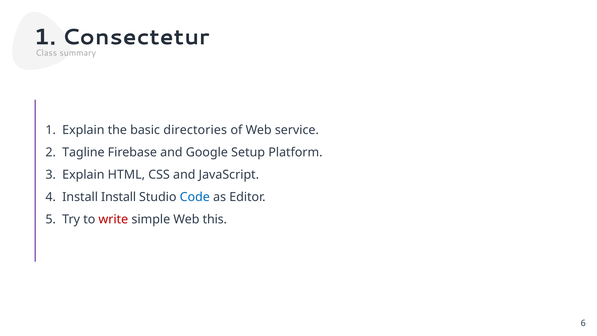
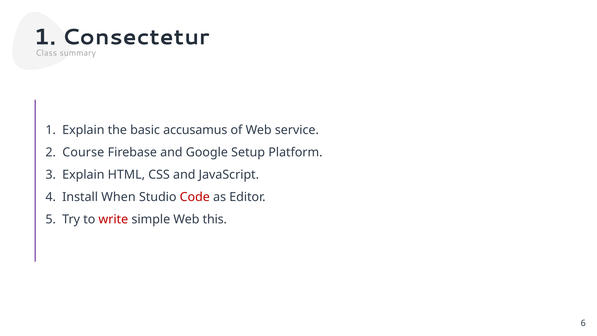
directories: directories -> accusamus
Tagline: Tagline -> Course
Install Install: Install -> When
Code colour: blue -> red
